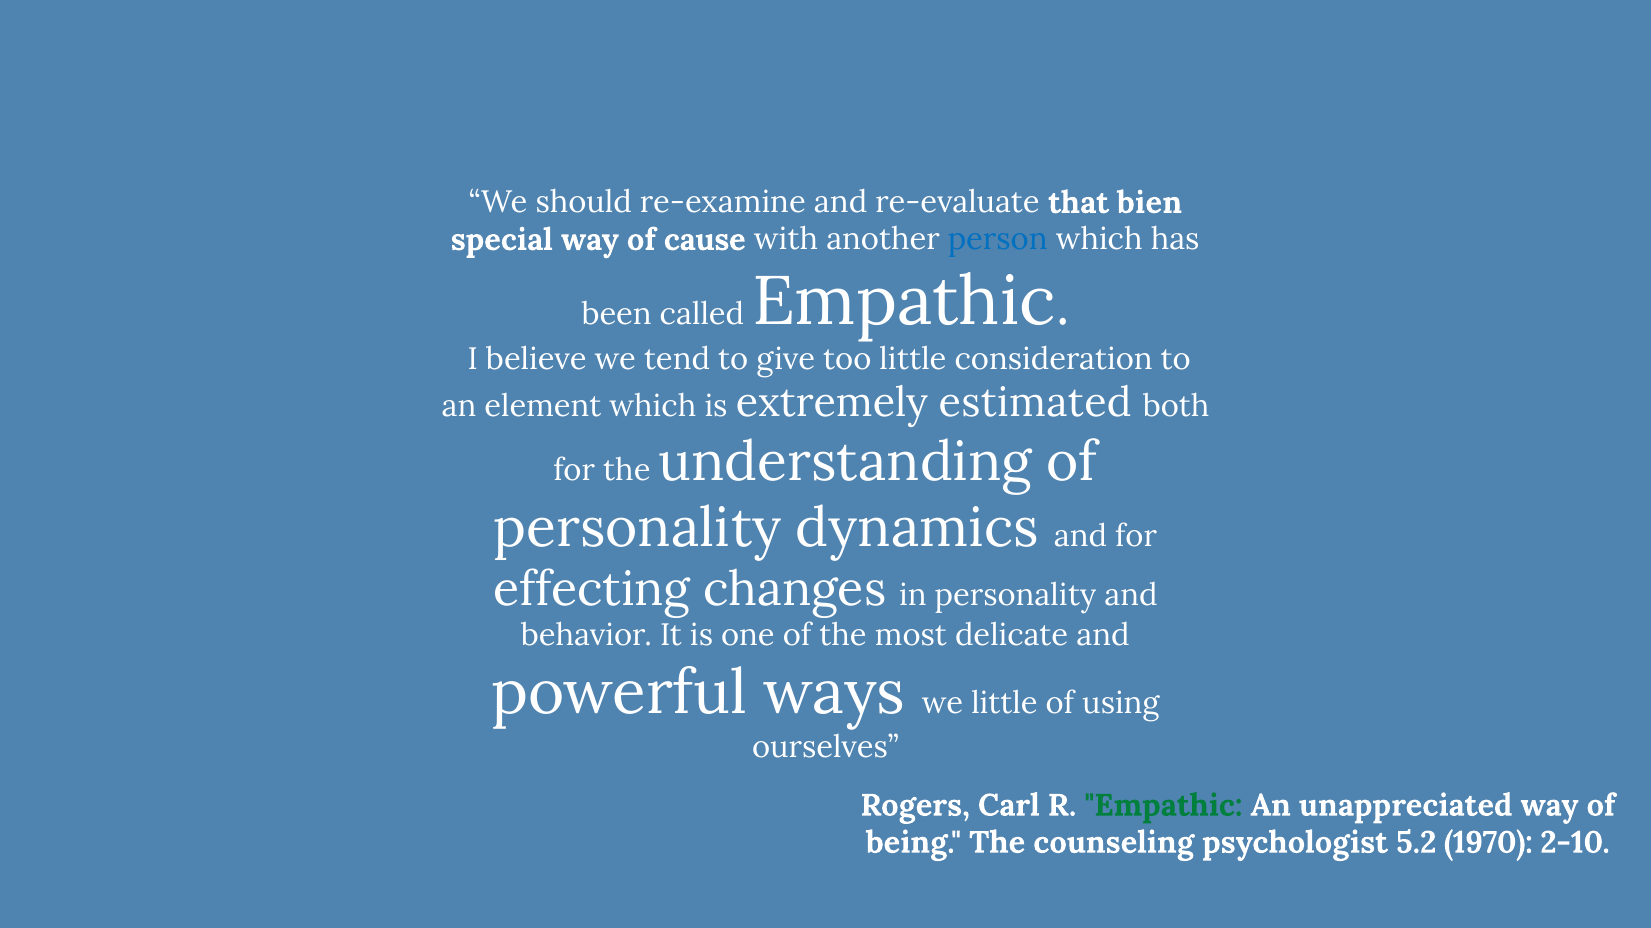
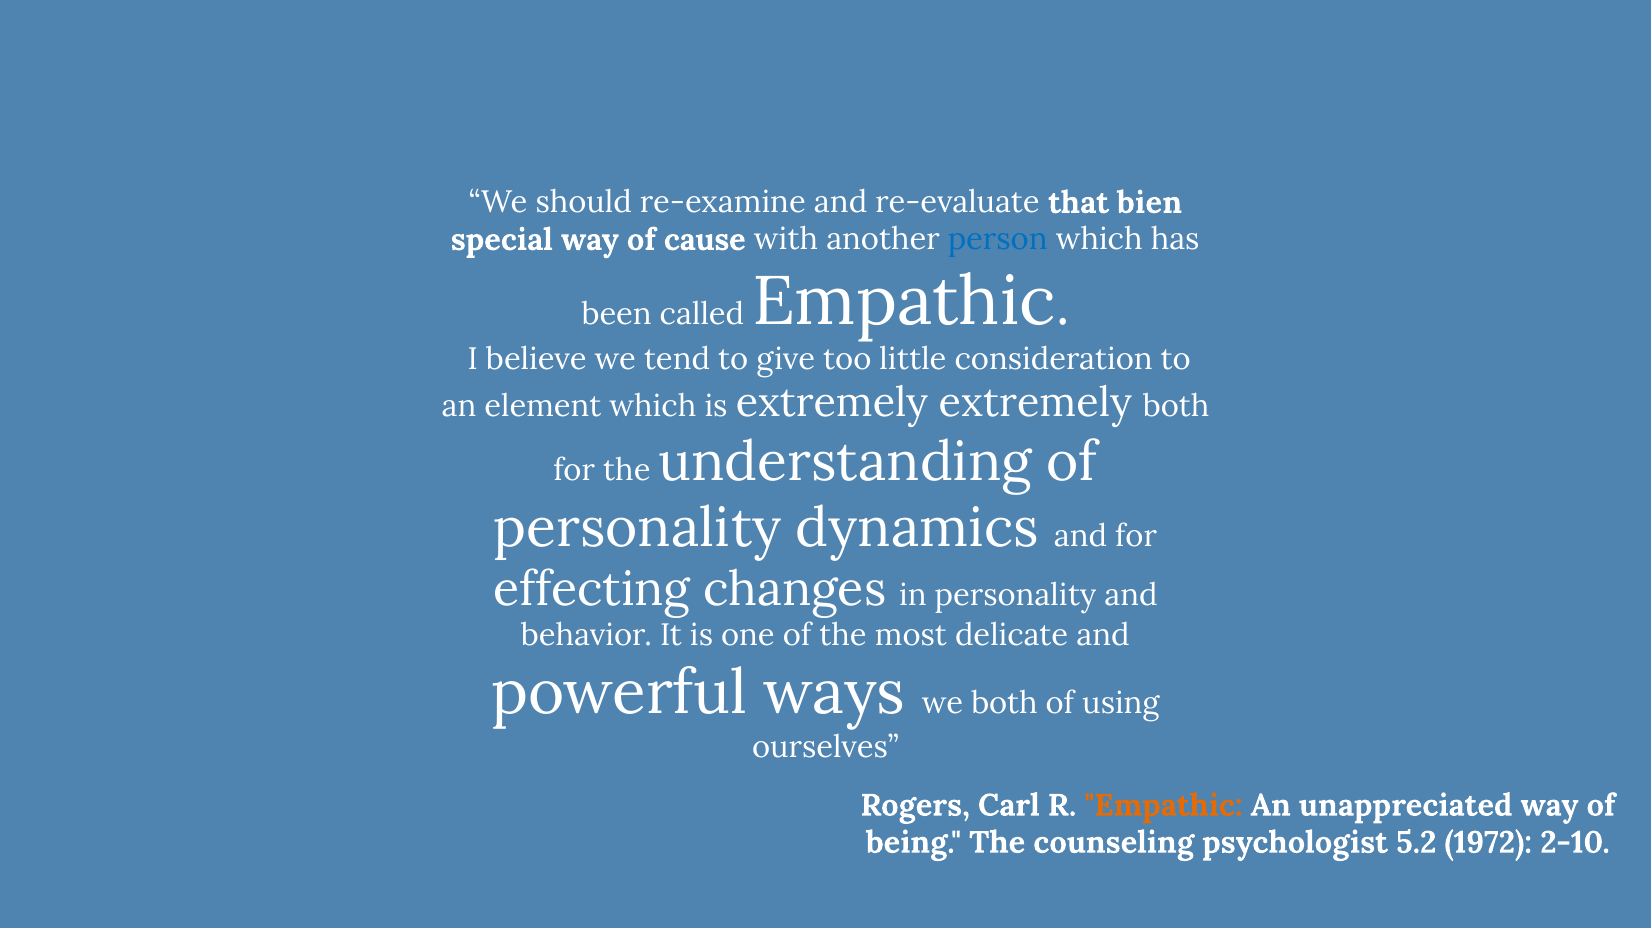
extremely estimated: estimated -> extremely
we little: little -> both
Empathic at (1163, 806) colour: green -> orange
1970: 1970 -> 1972
